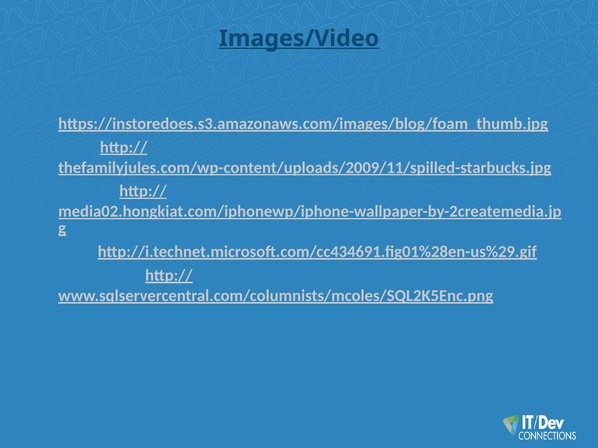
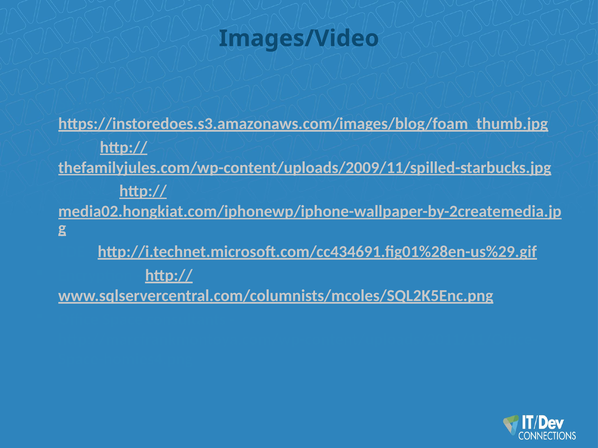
Images/Video underline: present -> none
